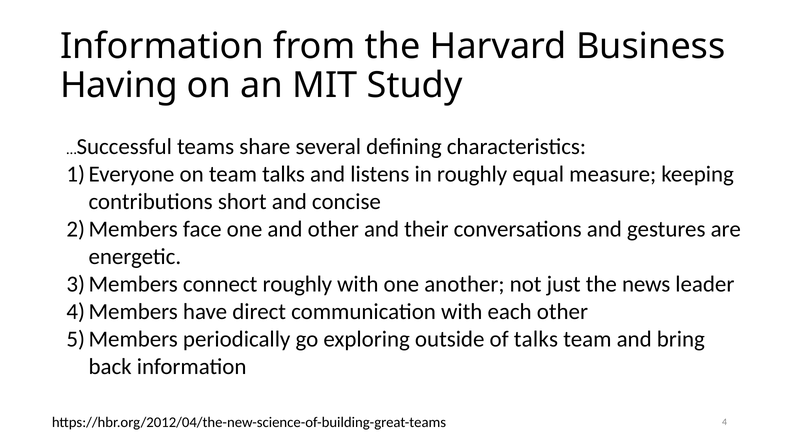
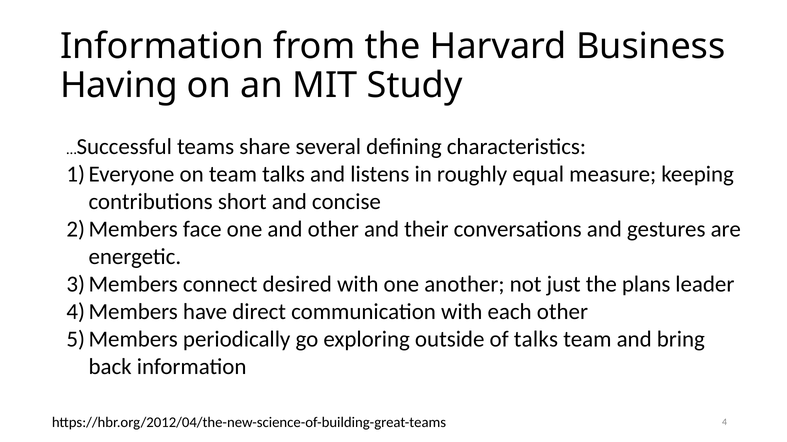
connect roughly: roughly -> desired
news: news -> plans
